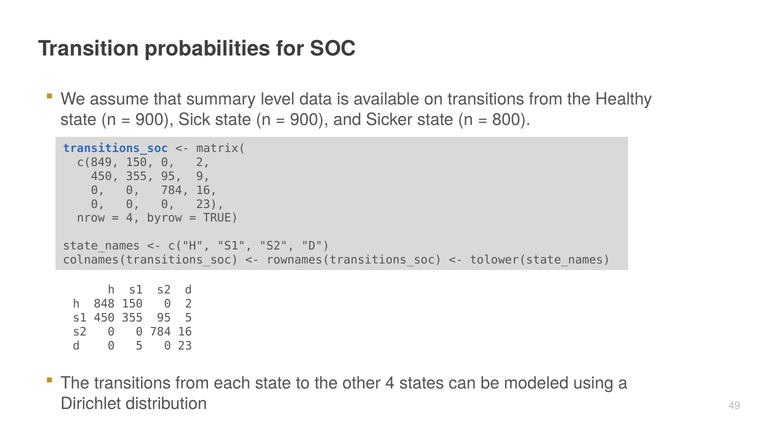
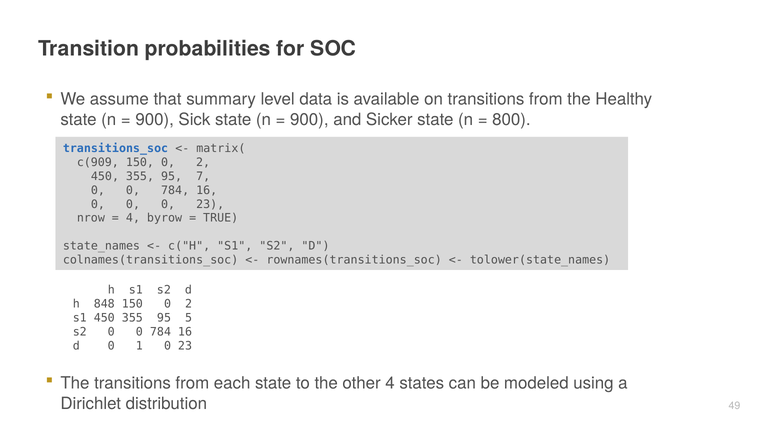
c(849: c(849 -> c(909
9: 9 -> 7
0 5: 5 -> 1
